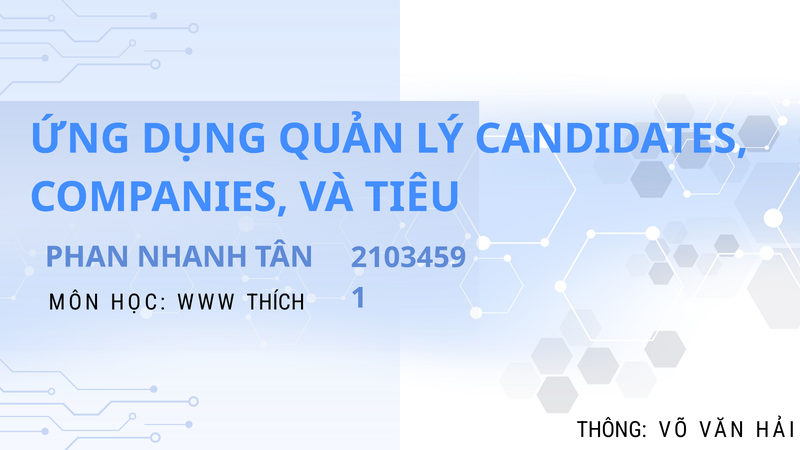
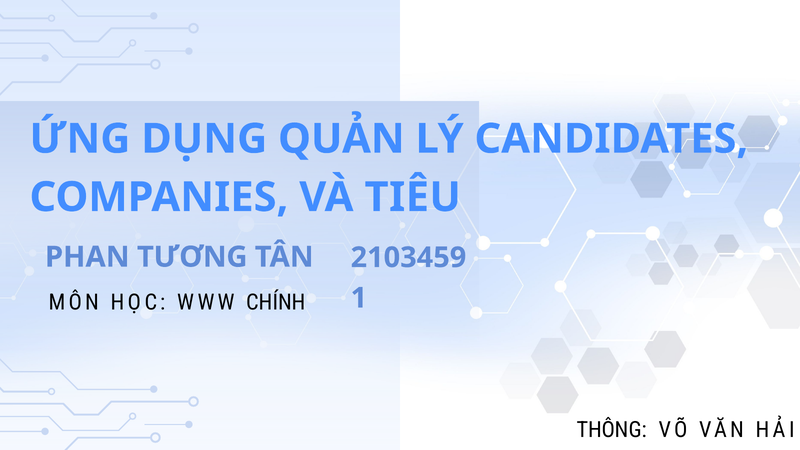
NHANH: NHANH -> TƯƠNG
THÍCH: THÍCH -> CHÍNH
